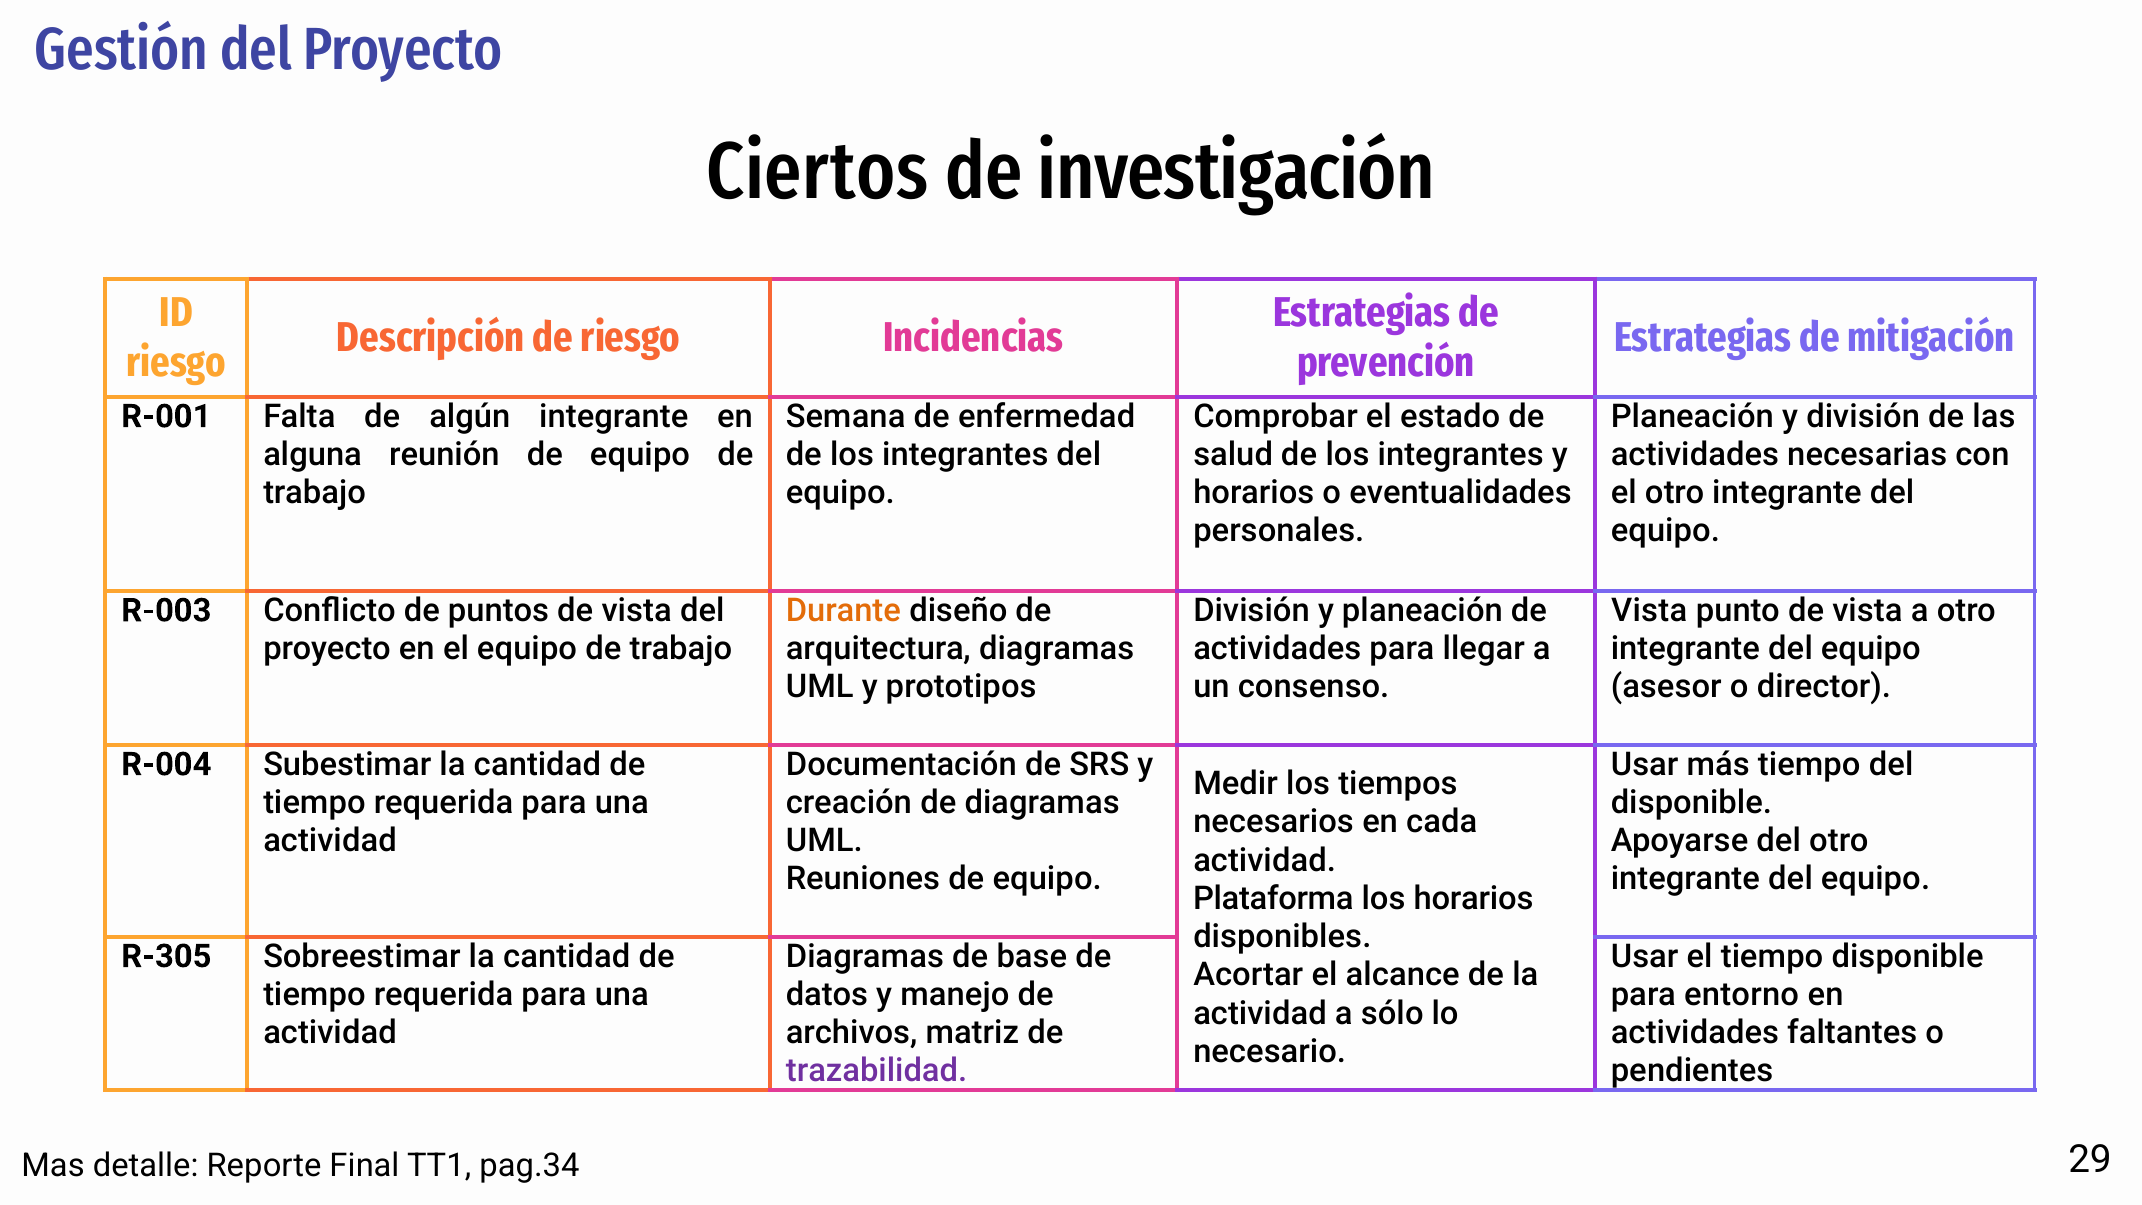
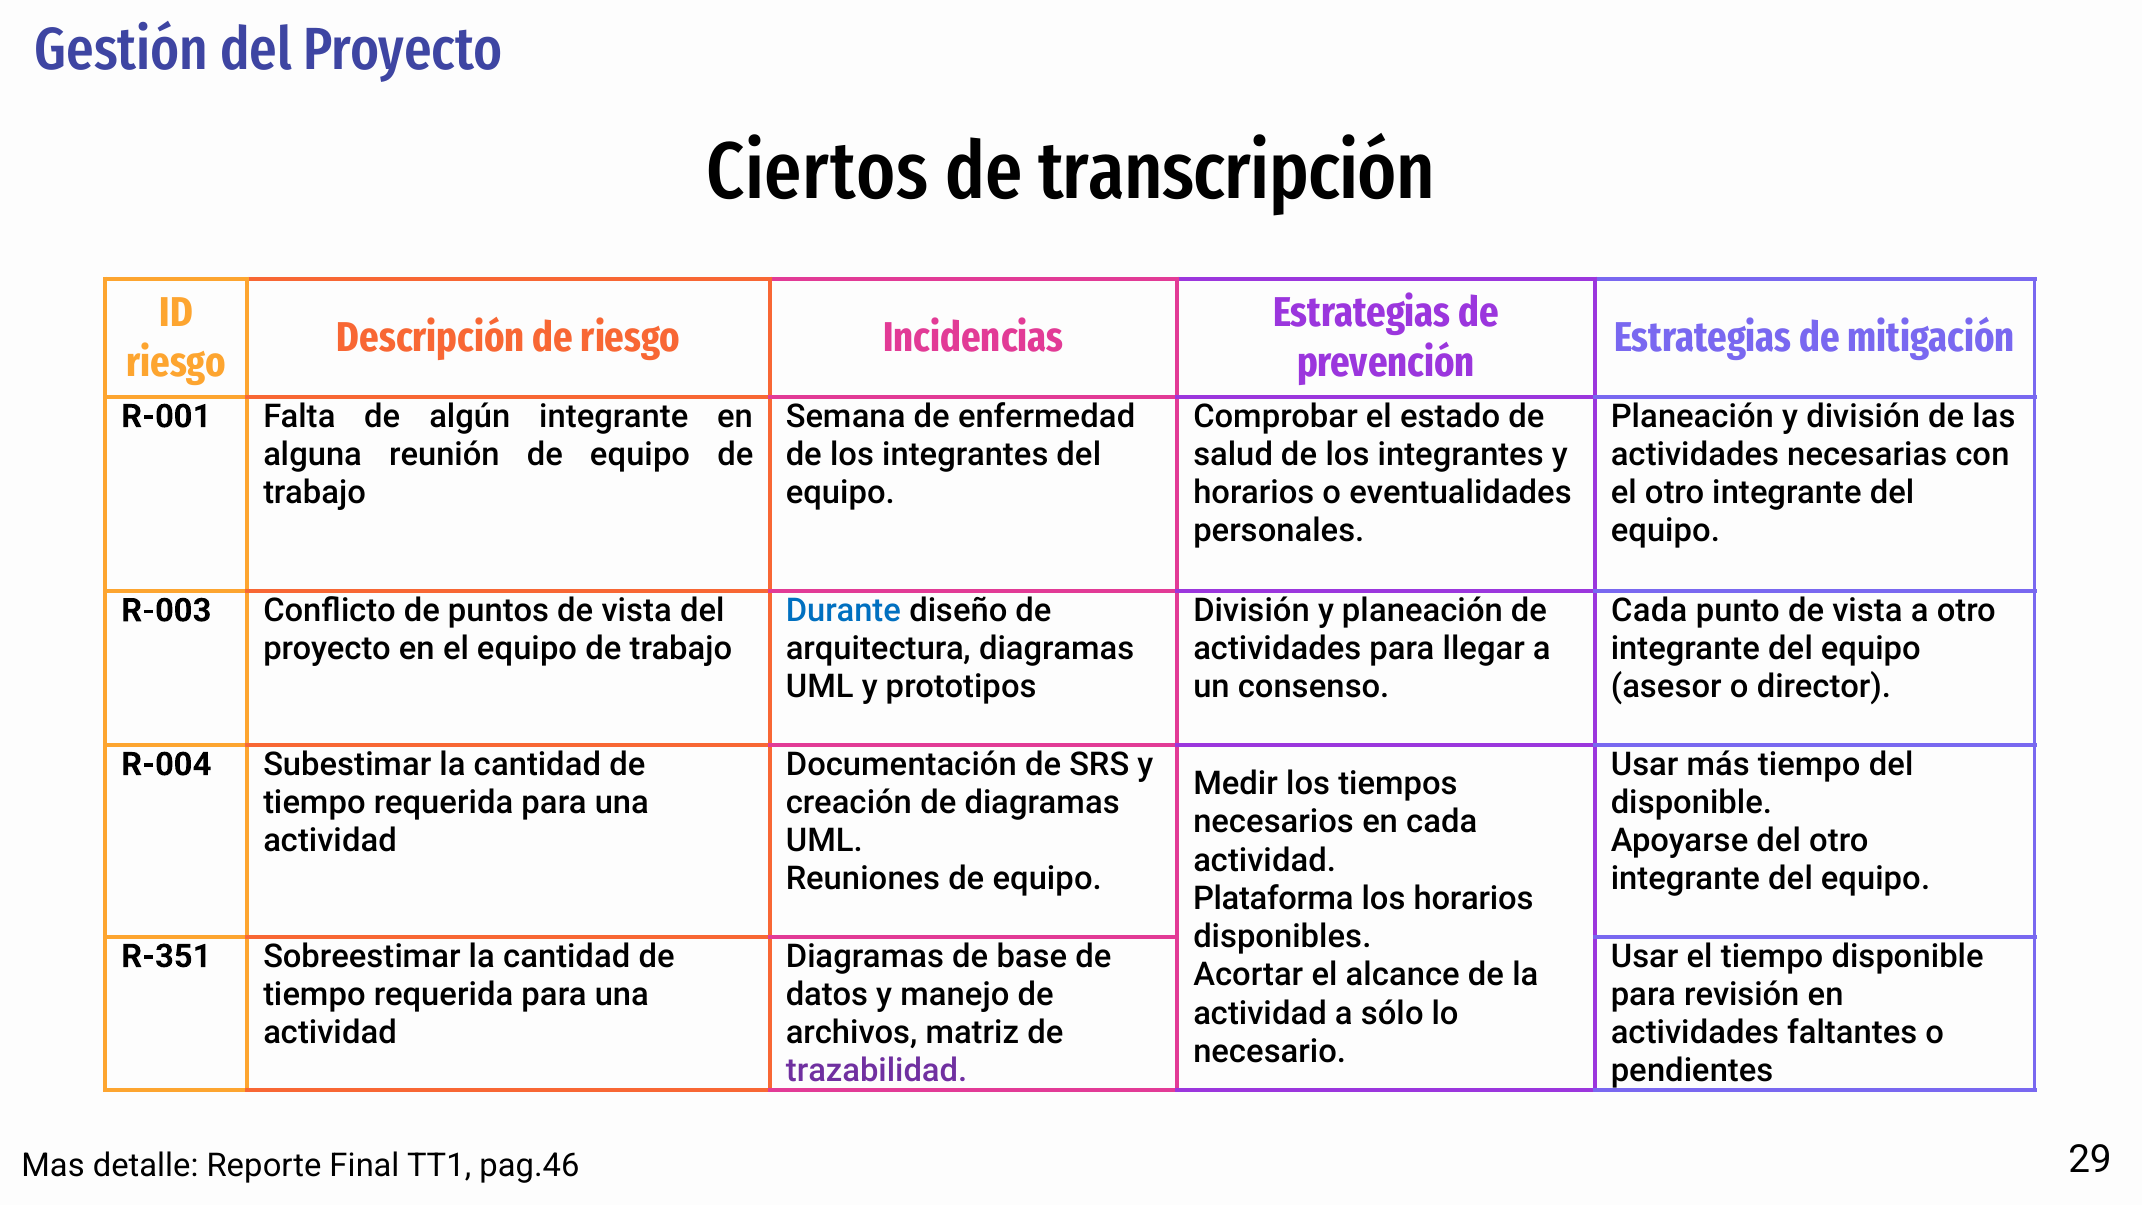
investigación: investigación -> transcripción
Durante colour: orange -> blue
Vista at (1649, 610): Vista -> Cada
R-305: R-305 -> R-351
entorno: entorno -> revisión
pag.34: pag.34 -> pag.46
